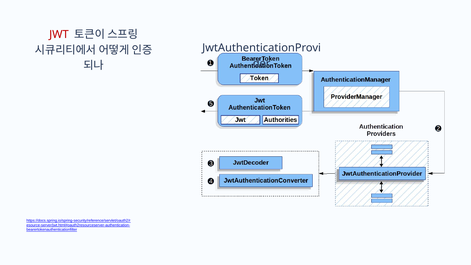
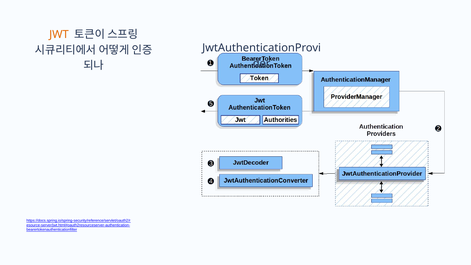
JWT colour: red -> orange
